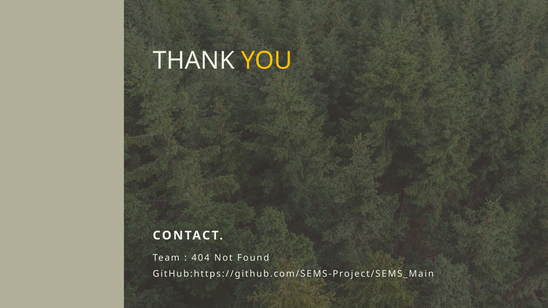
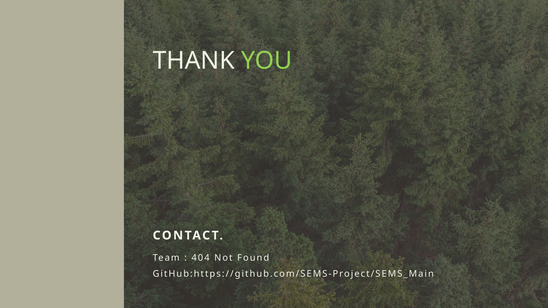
YOU colour: yellow -> light green
